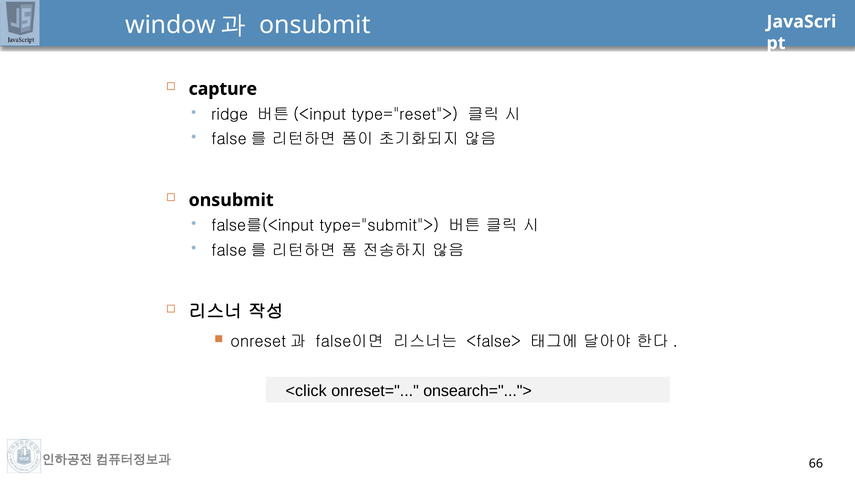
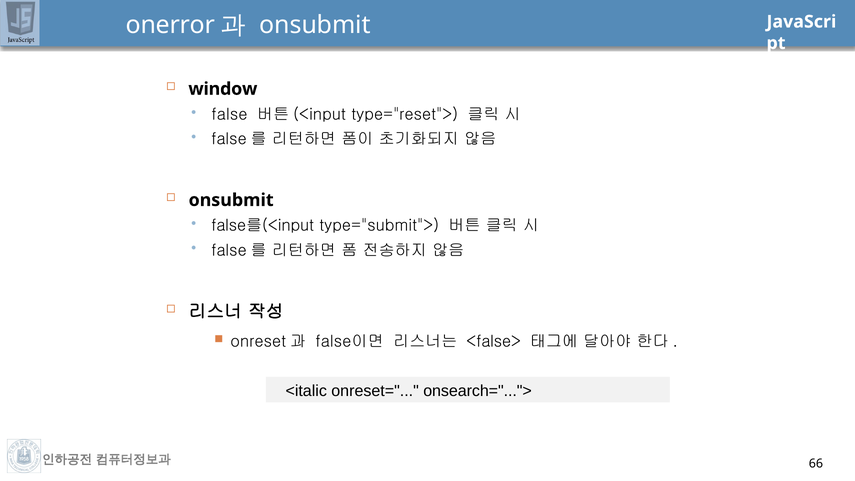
window: window -> onerror
capture: capture -> window
ridge: ridge -> false
<click: <click -> <italic
